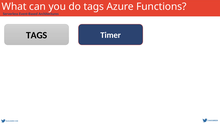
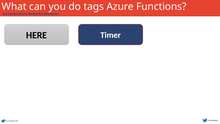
TAGS at (37, 35): TAGS -> HERE
